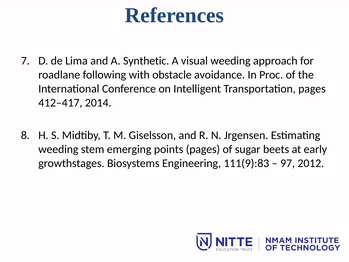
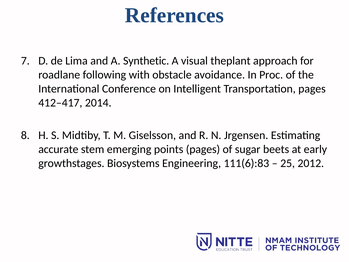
visual weeding: weeding -> theplant
weeding at (58, 149): weeding -> accurate
111(9):83: 111(9):83 -> 111(6):83
97: 97 -> 25
